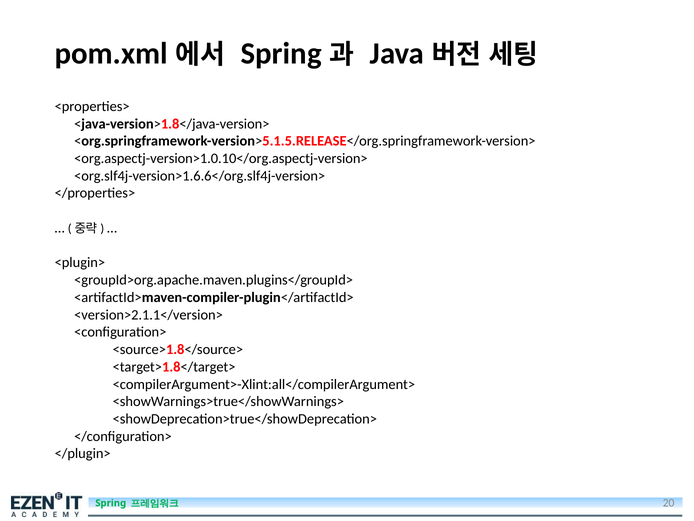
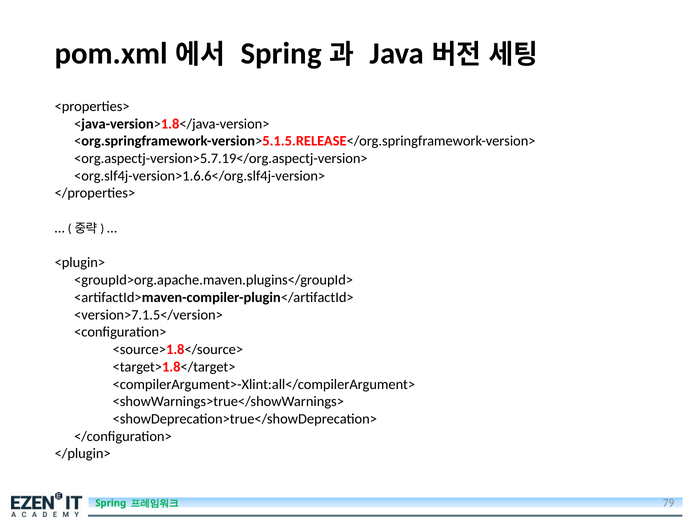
<org.aspectj-version>1.0.10</org.aspectj-version>: <org.aspectj-version>1.0.10</org.aspectj-version> -> <org.aspectj-version>5.7.19</org.aspectj-version>
<version>2.1.1</version>: <version>2.1.1</version> -> <version>7.1.5</version>
20: 20 -> 79
